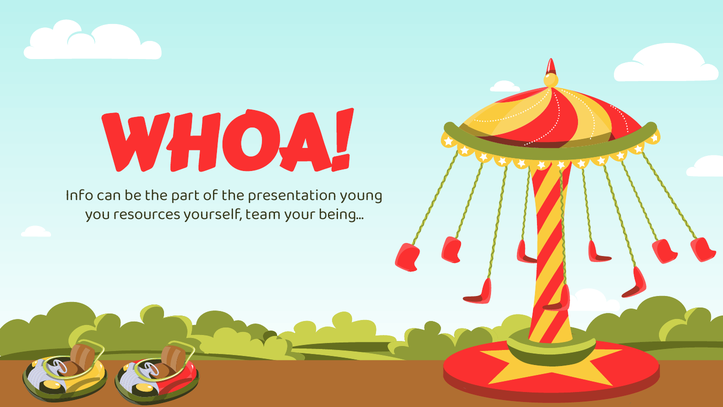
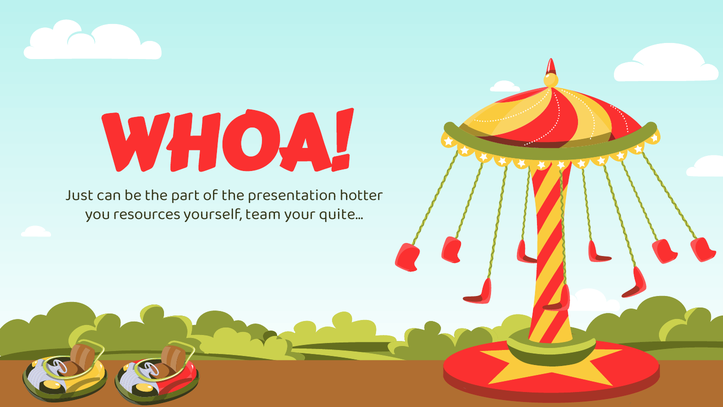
Info: Info -> Just
young: young -> hotter
being…: being… -> quite…
